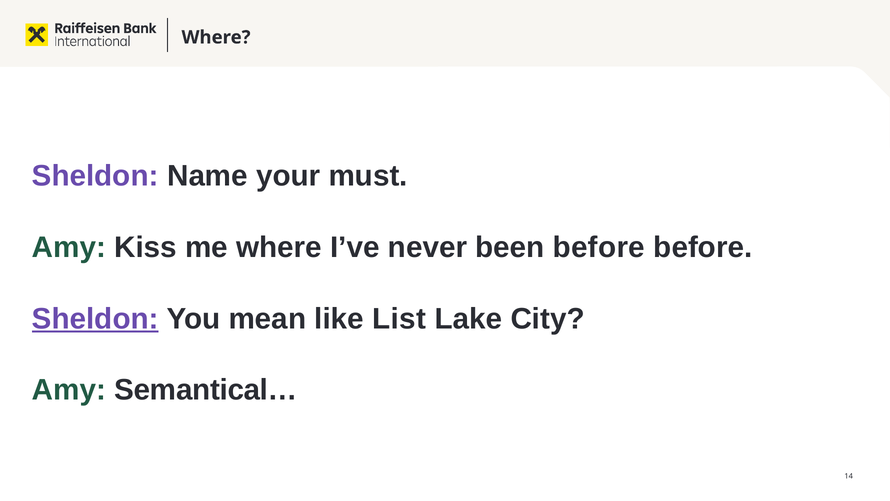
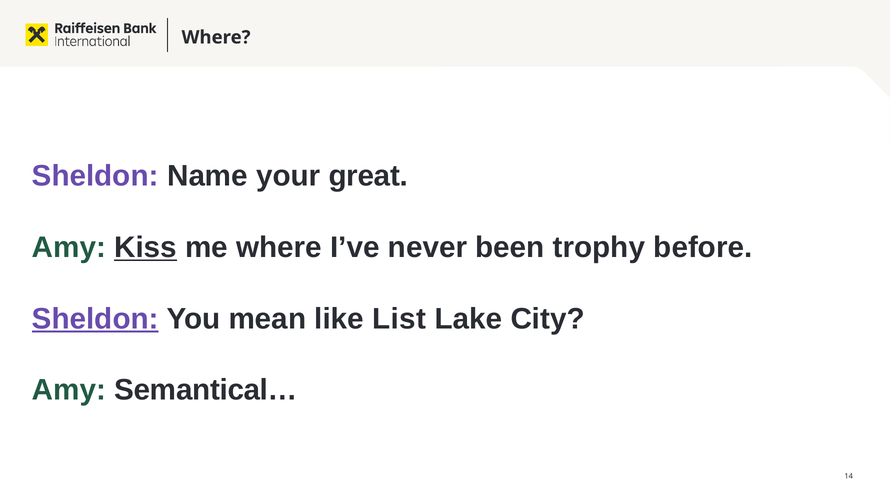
must: must -> great
Kiss underline: none -> present
been before: before -> trophy
